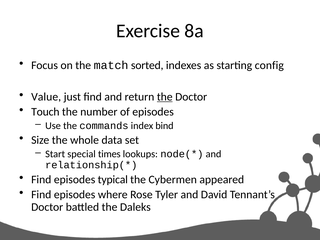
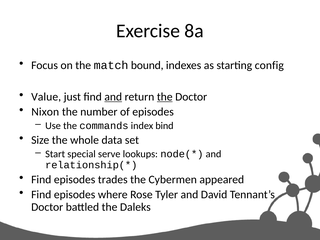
sorted: sorted -> bound
and at (113, 97) underline: none -> present
Touch: Touch -> Nixon
times: times -> serve
typical: typical -> trades
